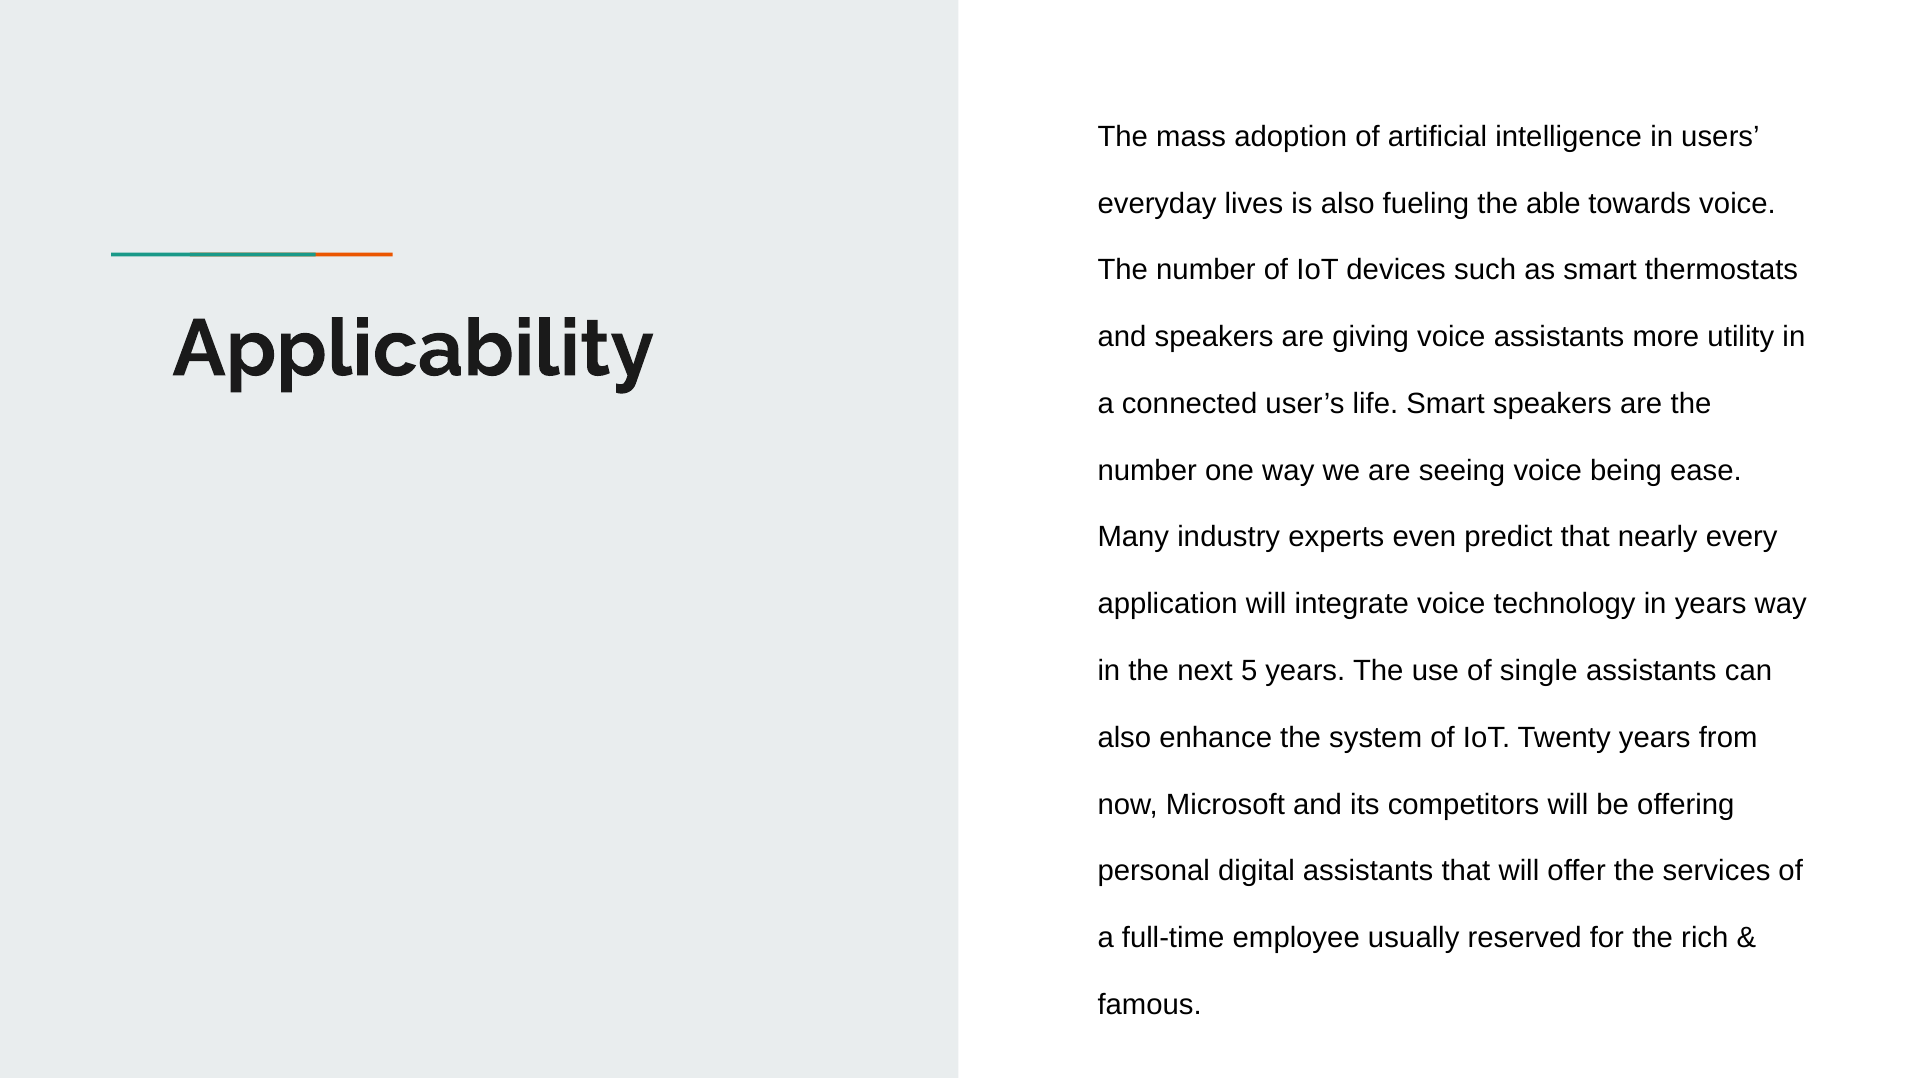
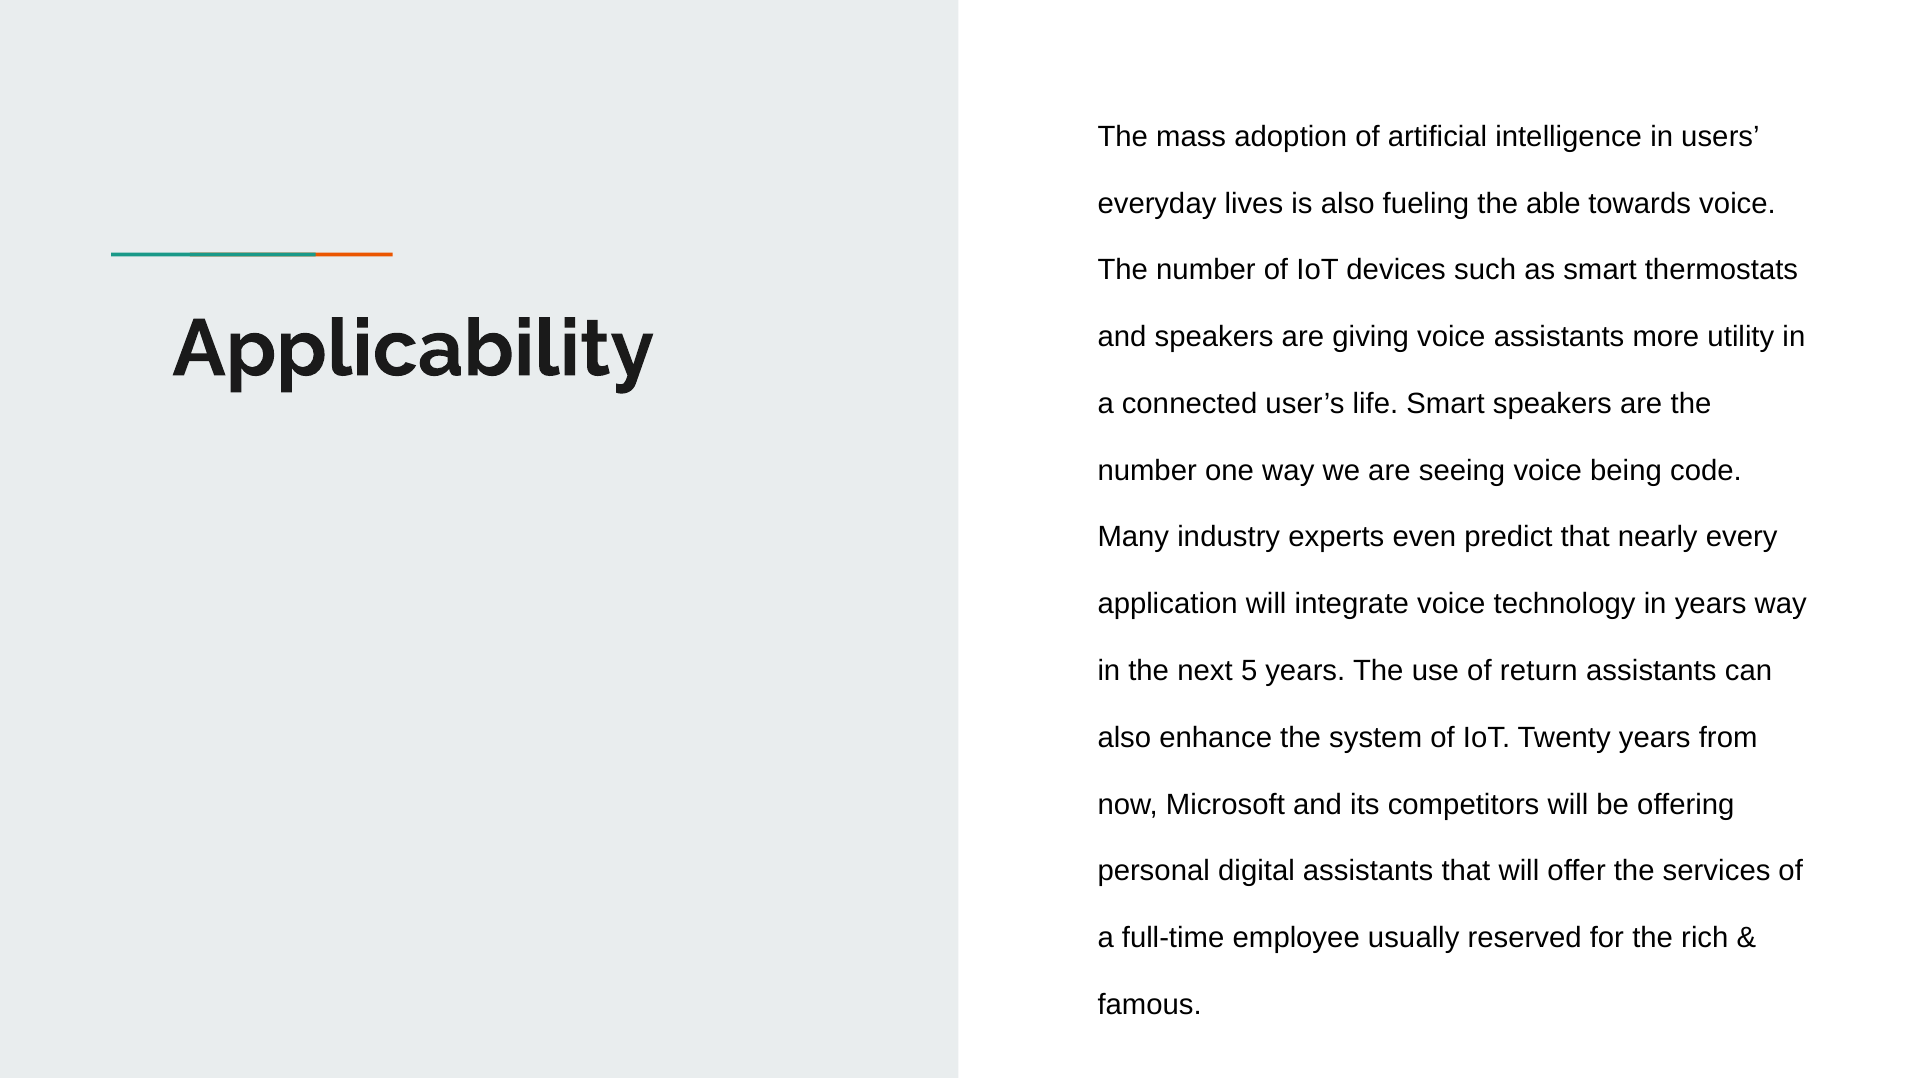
ease: ease -> code
single: single -> return
